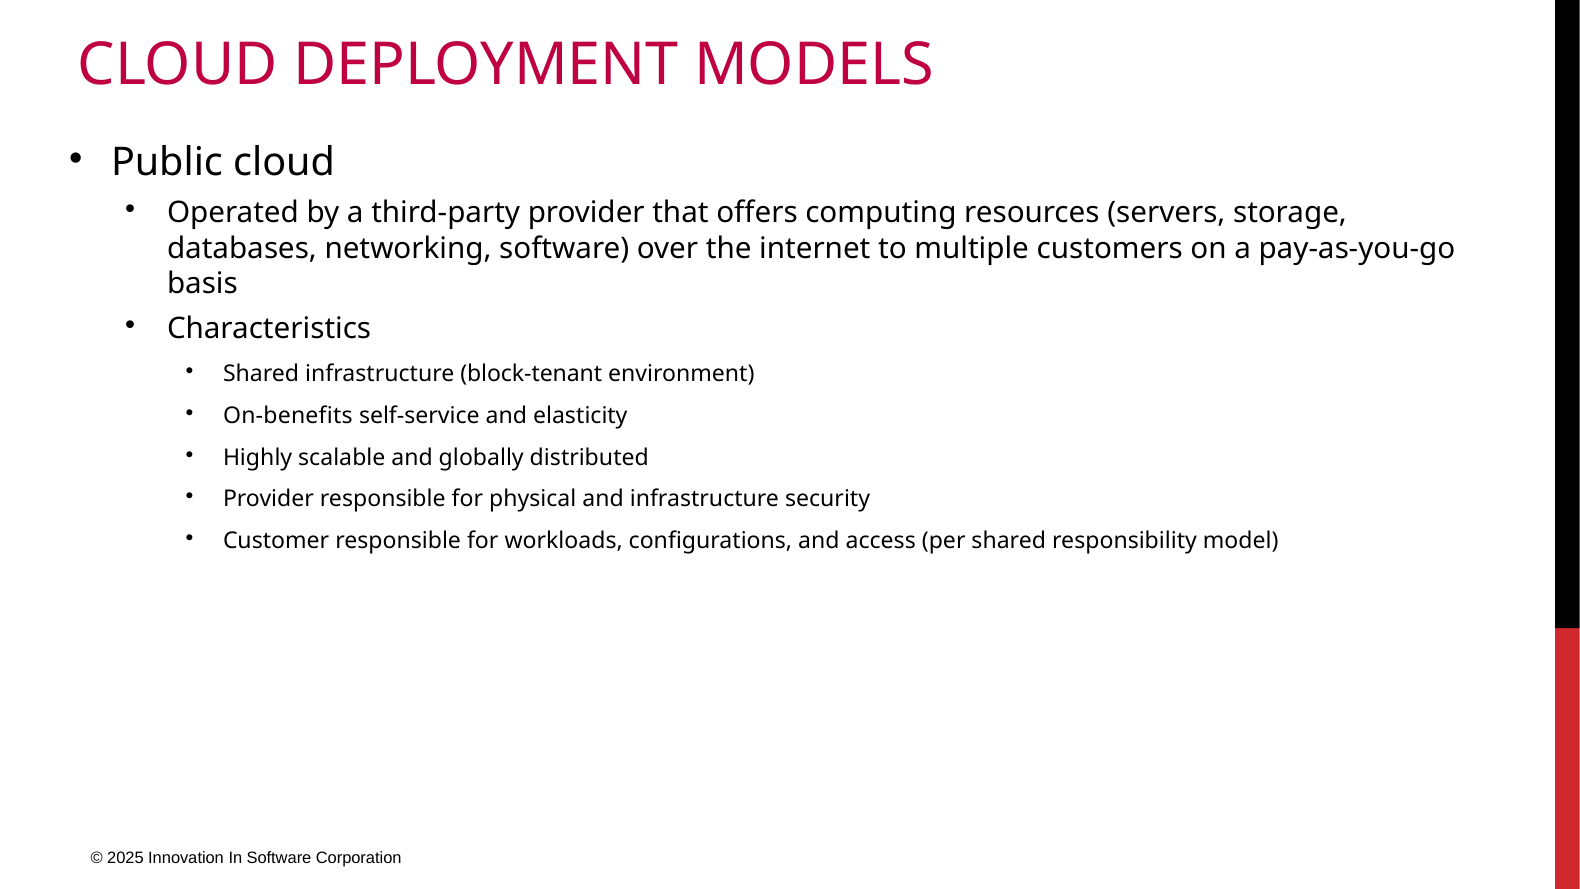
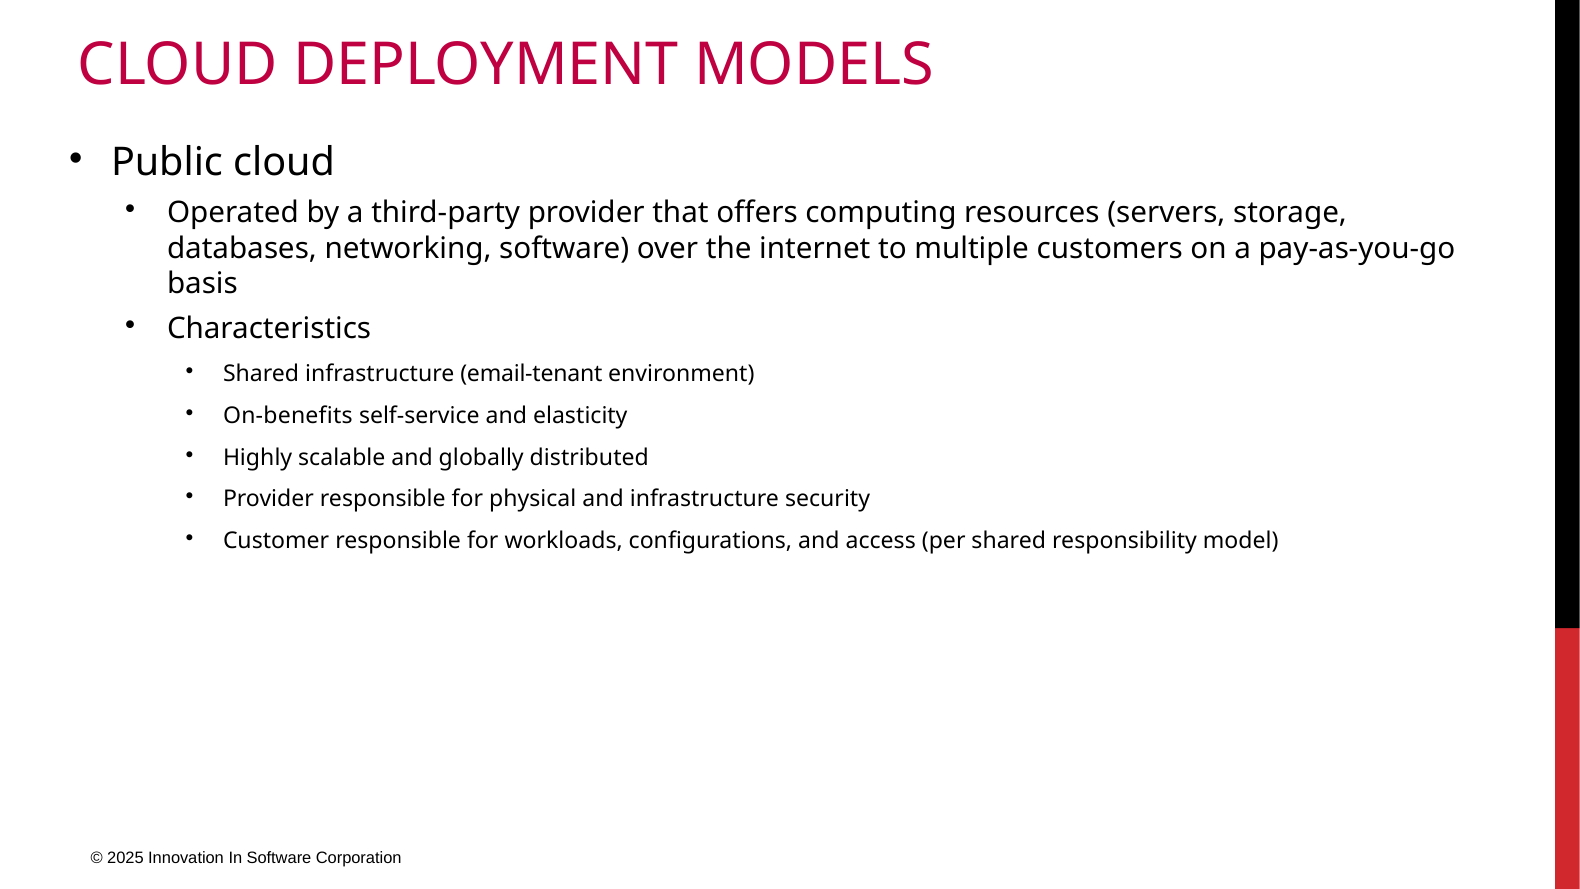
block-tenant: block-tenant -> email-tenant
